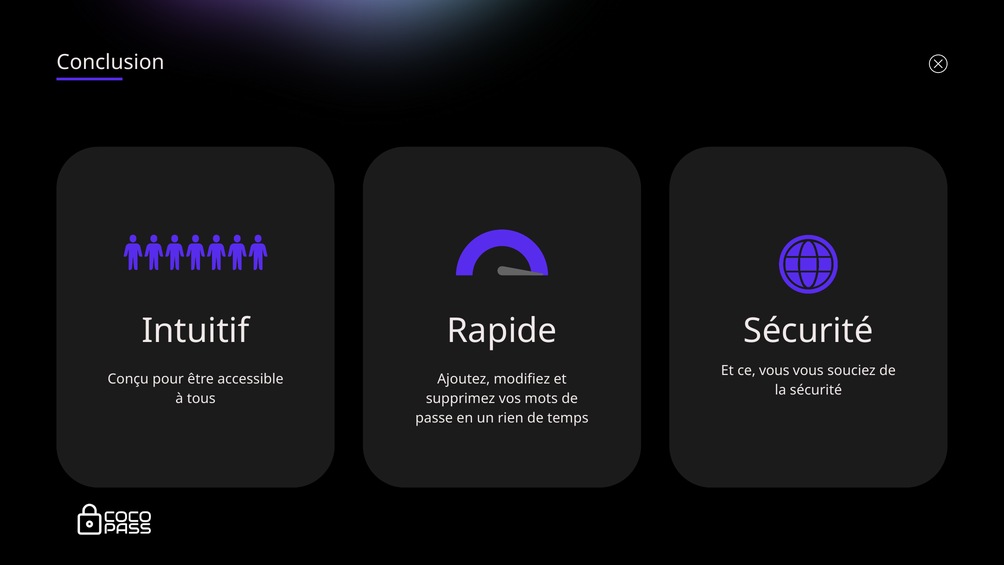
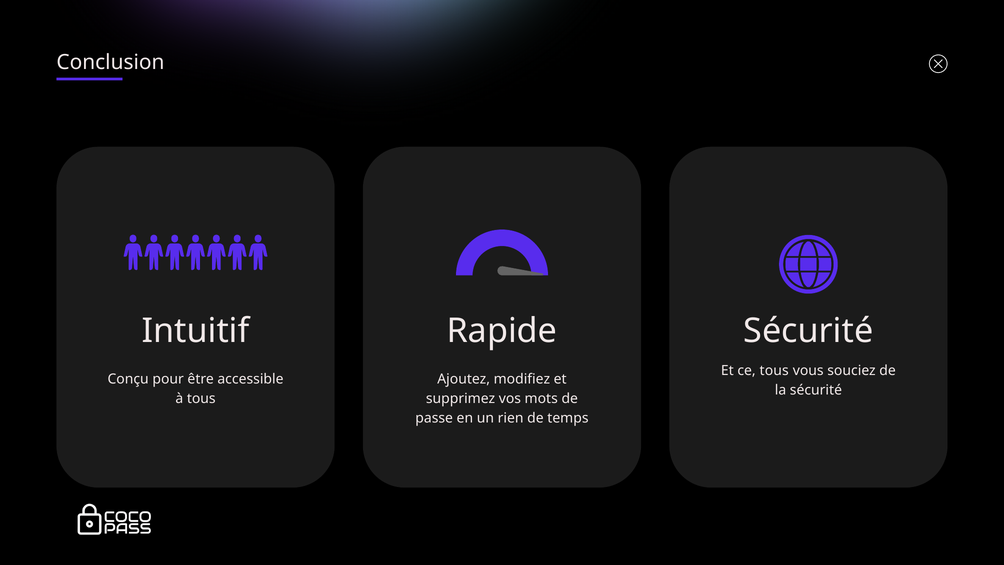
ce vous: vous -> tous
